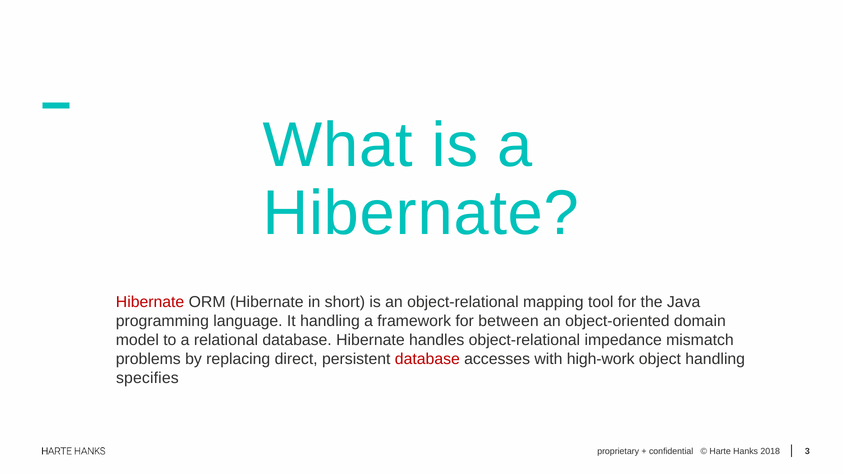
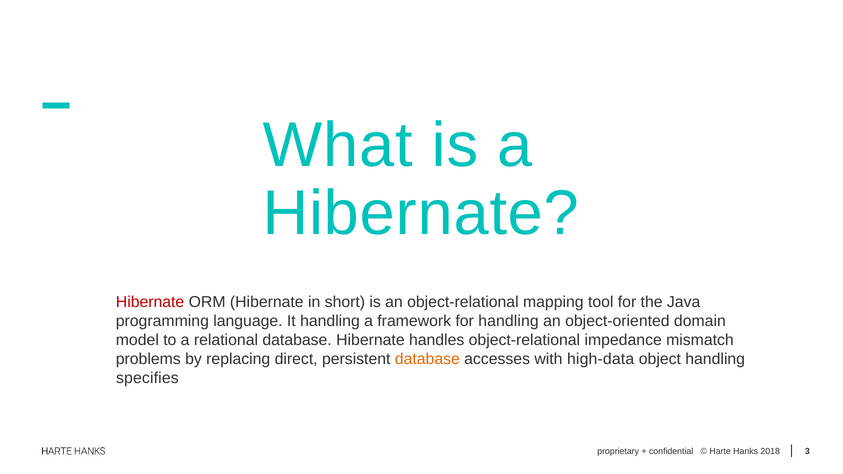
for between: between -> handling
database at (427, 359) colour: red -> orange
high-work: high-work -> high-data
